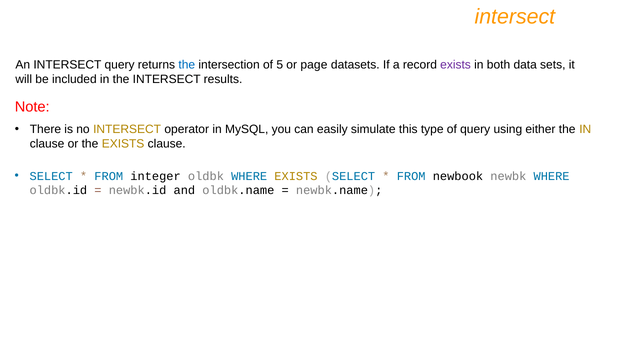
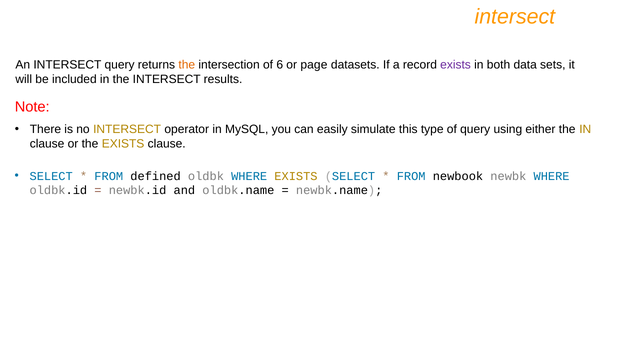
the at (187, 65) colour: blue -> orange
5: 5 -> 6
integer: integer -> defined
